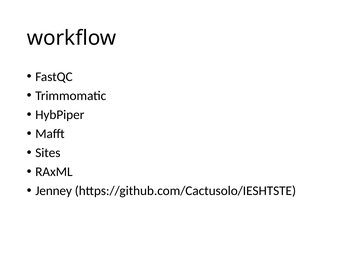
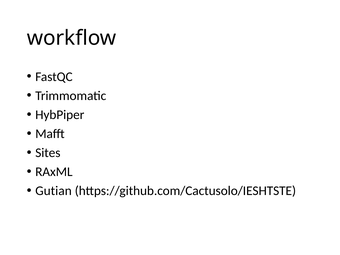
Jenney: Jenney -> Gutian
